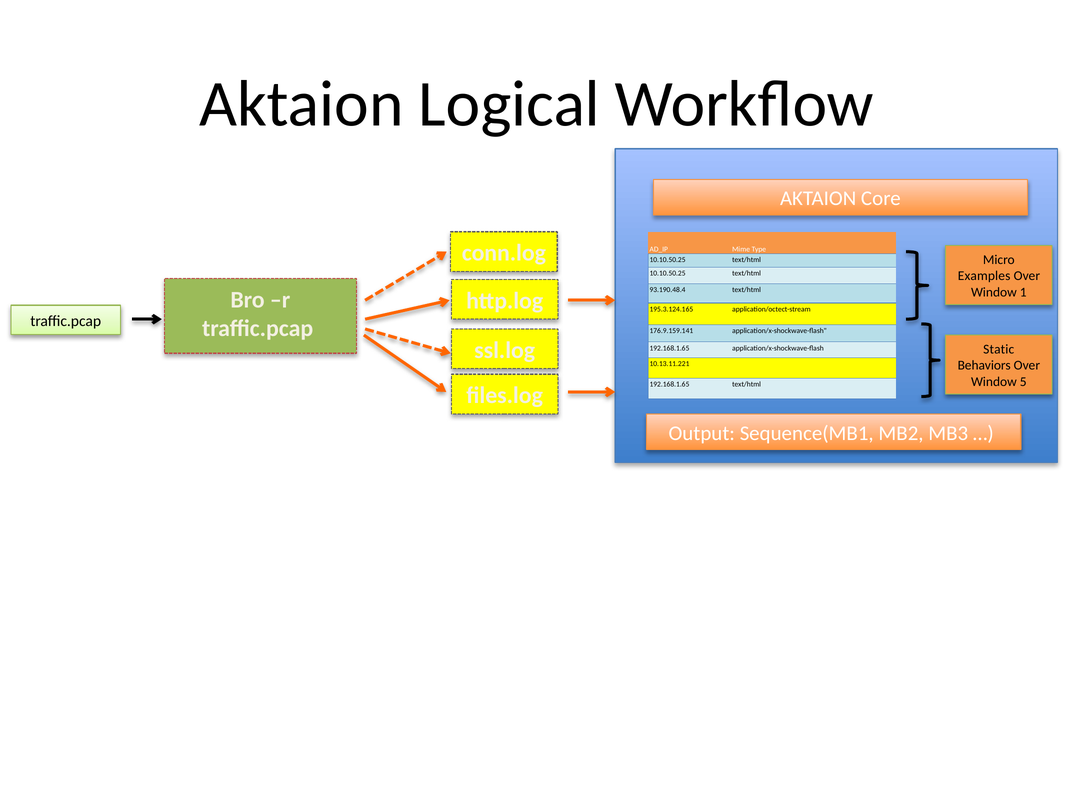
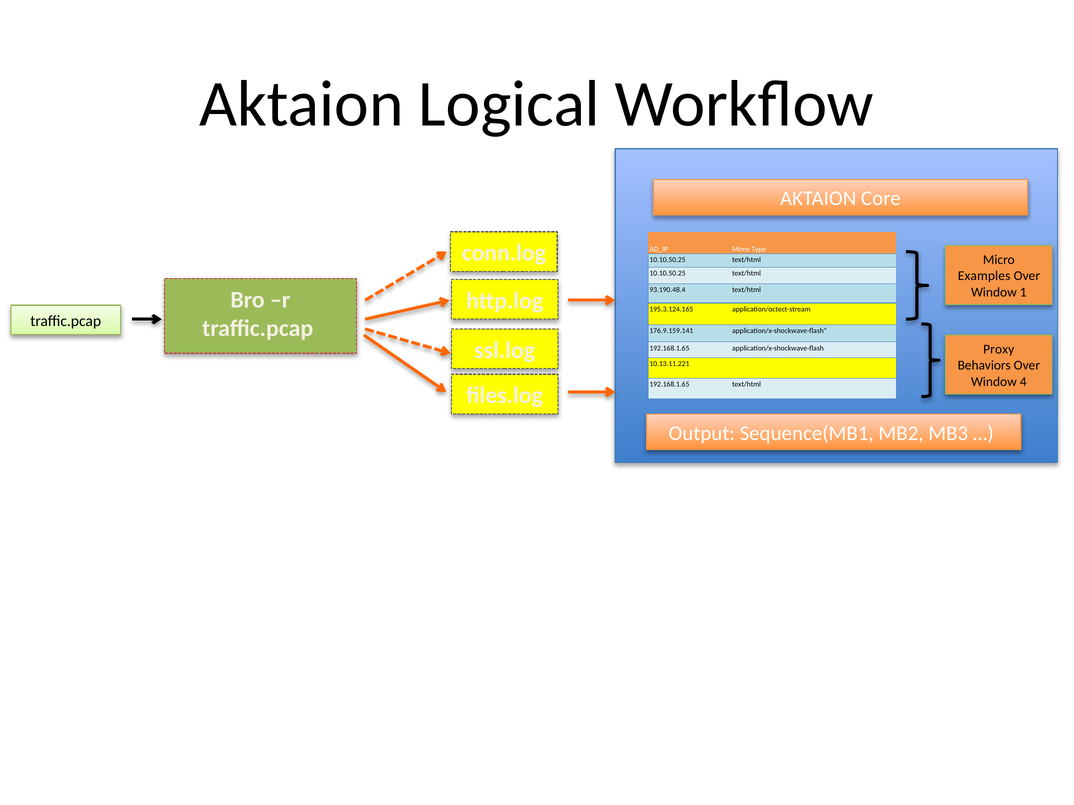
Static: Static -> Proxy
5: 5 -> 4
